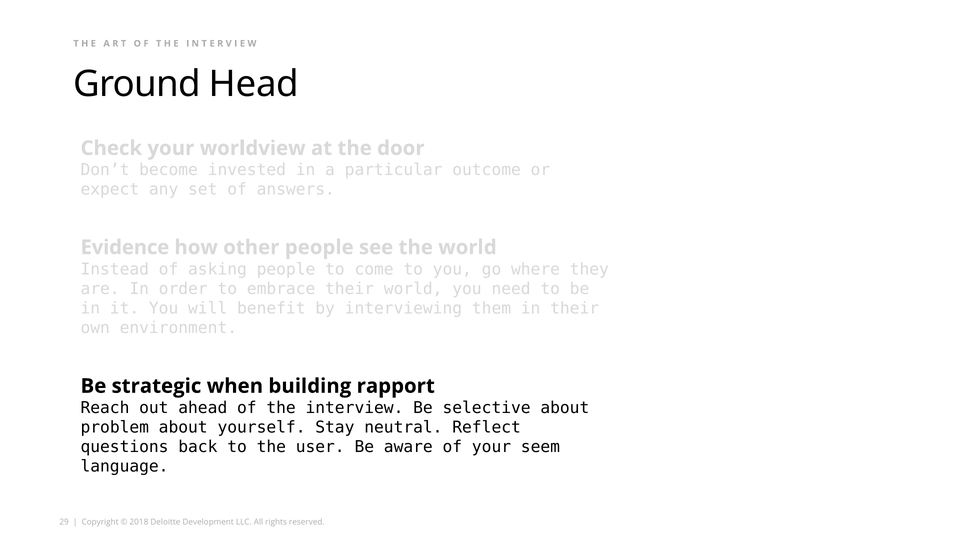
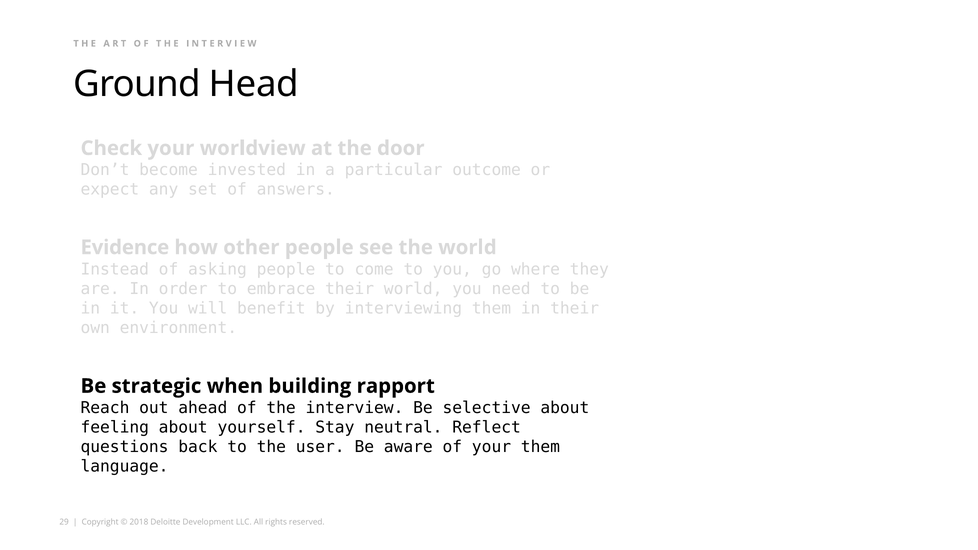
problem: problem -> feeling
your seem: seem -> them
